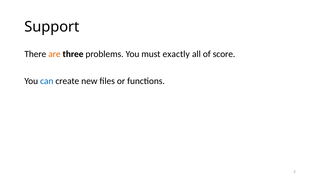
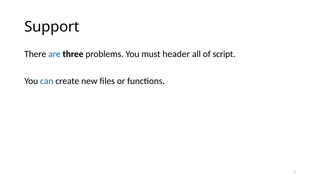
are colour: orange -> blue
exactly: exactly -> header
score: score -> script
